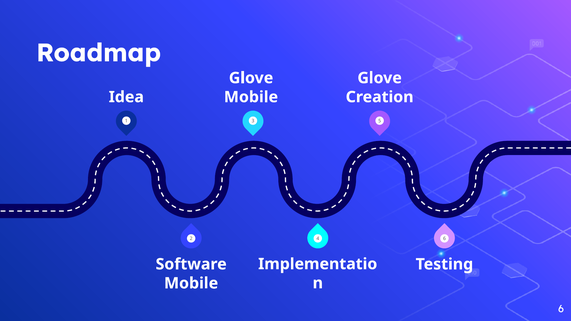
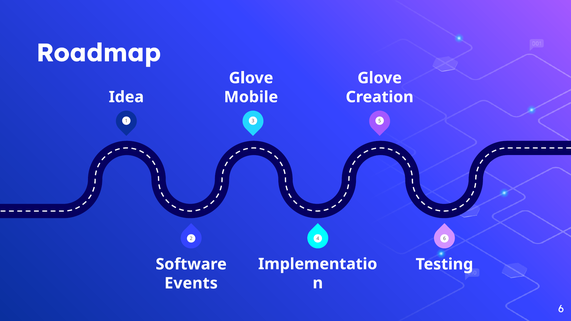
Mobile at (191, 283): Mobile -> Events
